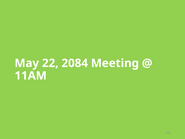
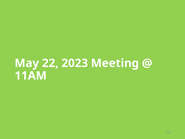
2084: 2084 -> 2023
